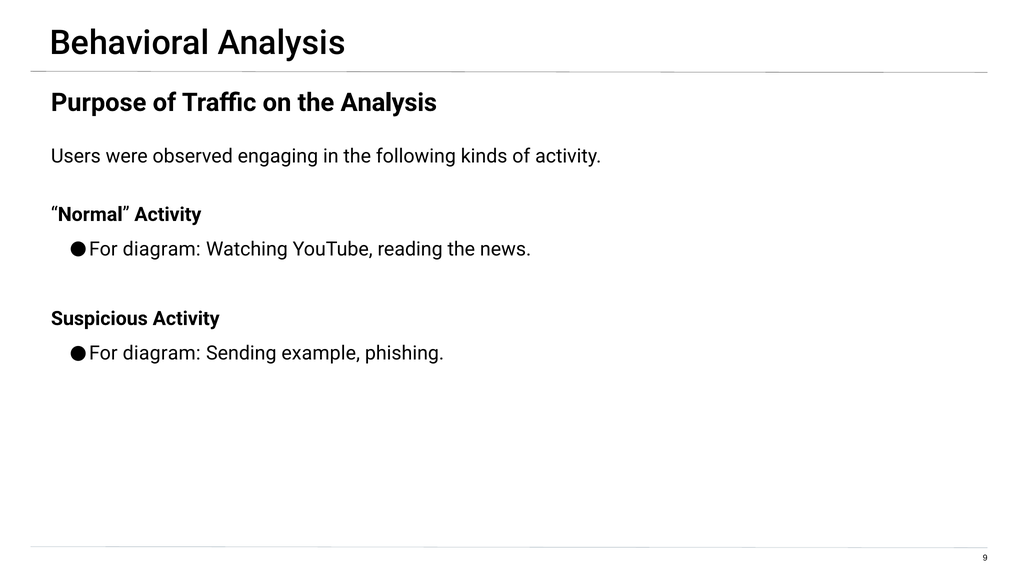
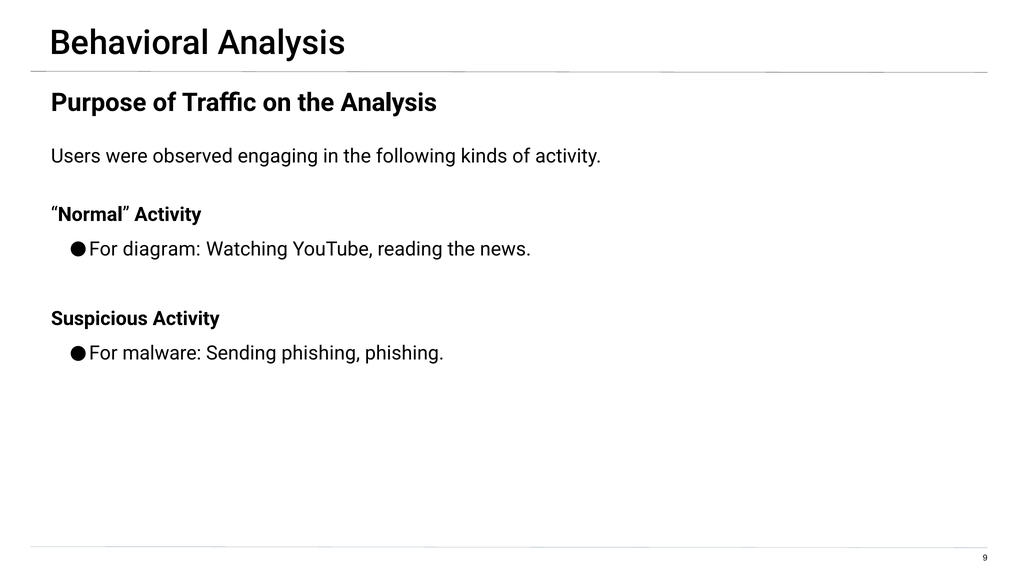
diagram at (162, 353): diagram -> malware
Sending example: example -> phishing
